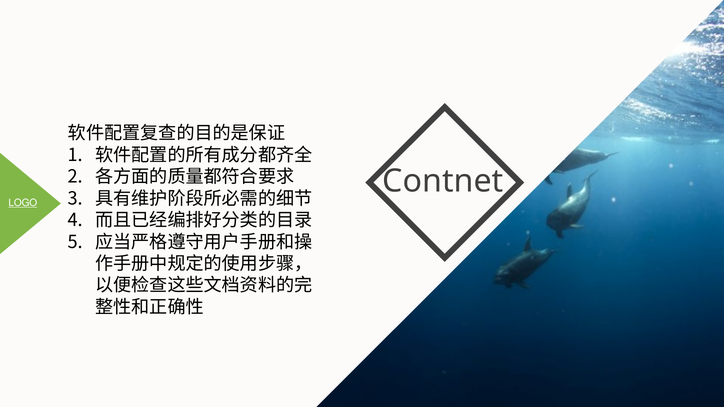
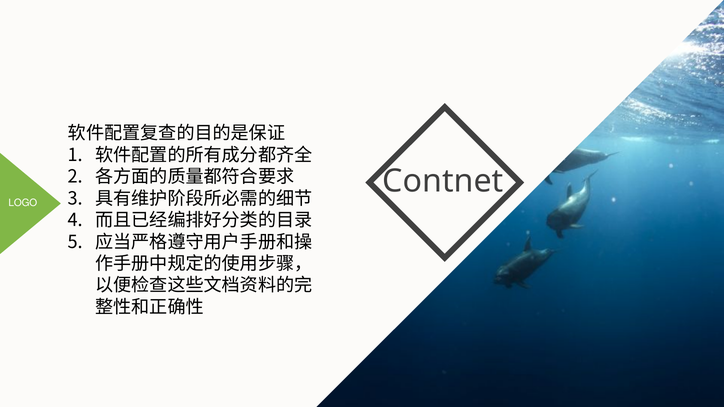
LOGO underline: present -> none
